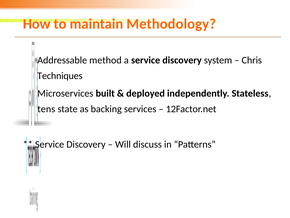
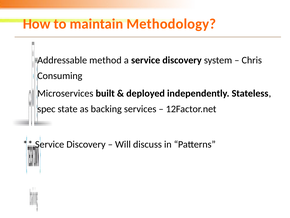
Techniques: Techniques -> Consuming
tens: tens -> spec
